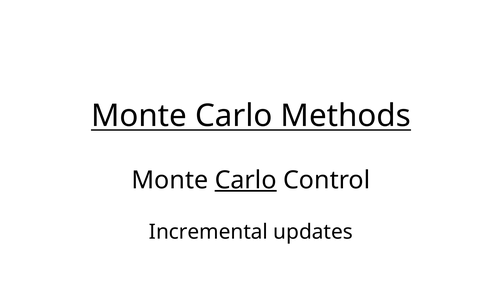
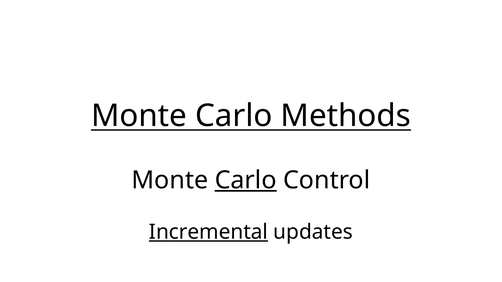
Incremental underline: none -> present
